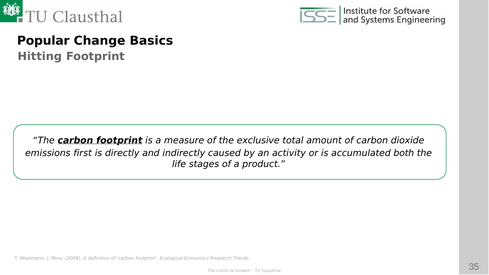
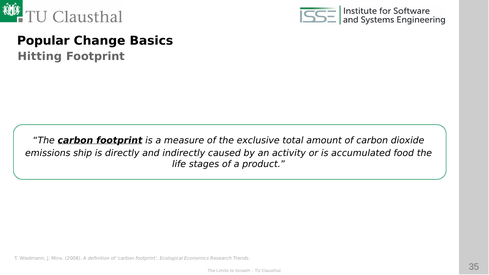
first: first -> ship
both: both -> food
